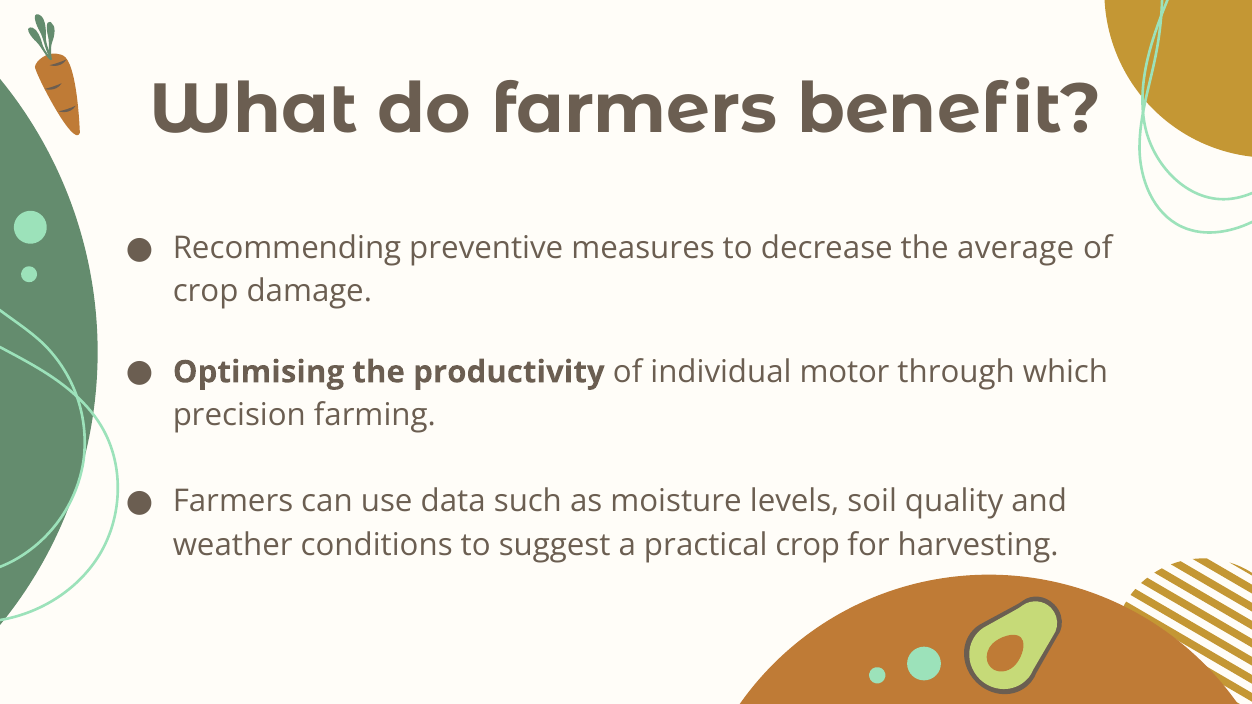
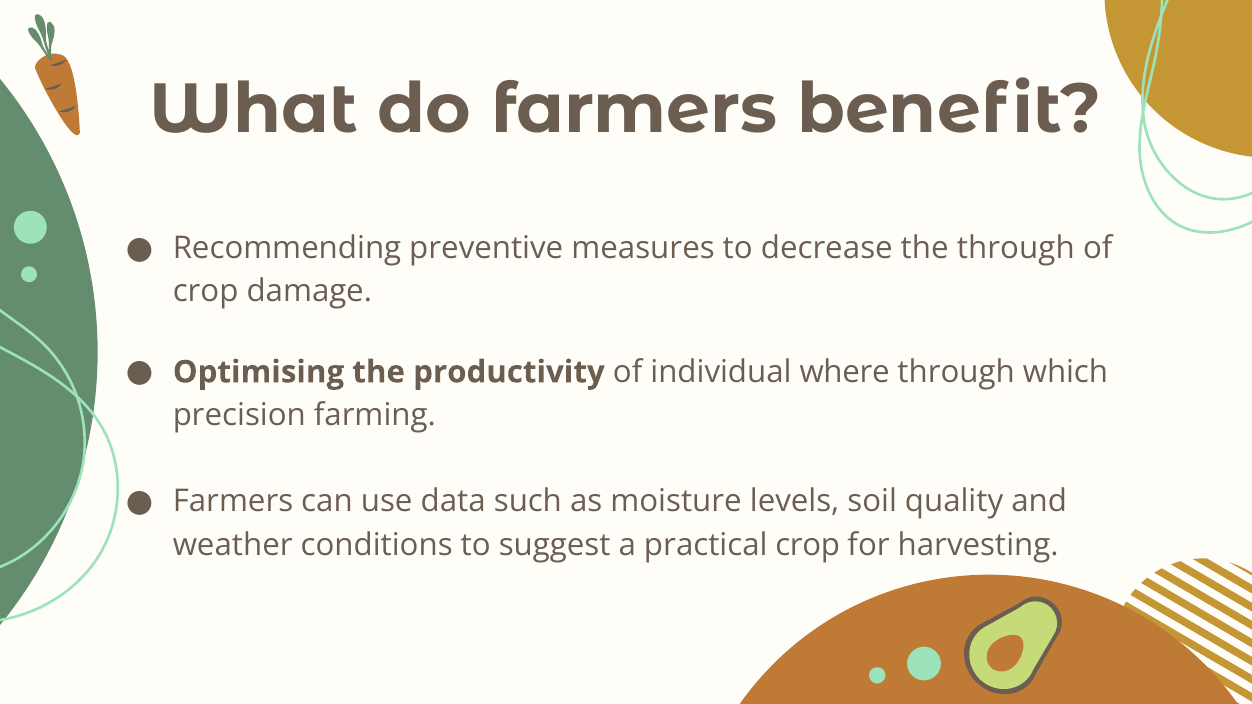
the average: average -> through
motor: motor -> where
